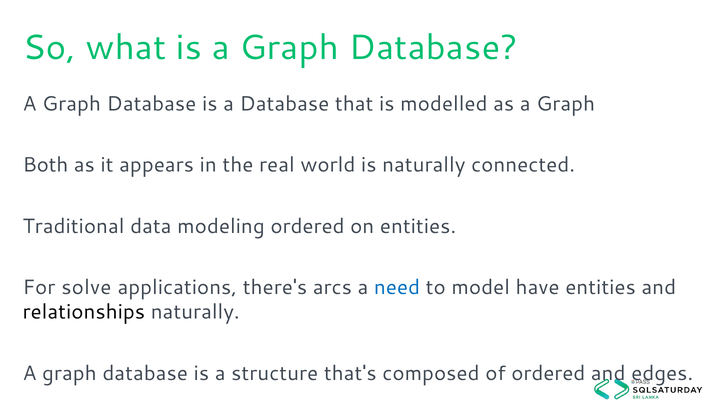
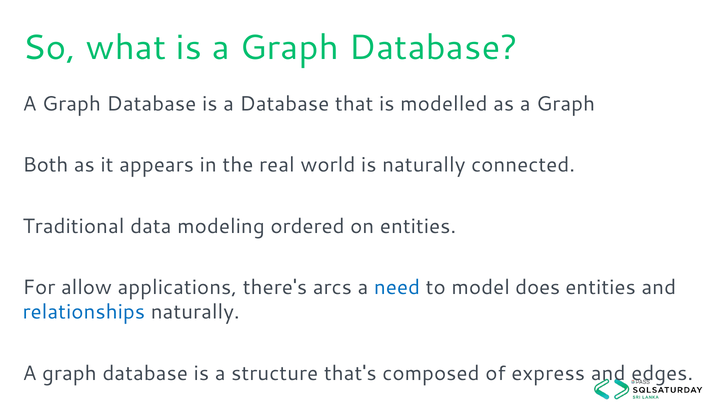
solve: solve -> allow
have: have -> does
relationships colour: black -> blue
of ordered: ordered -> express
